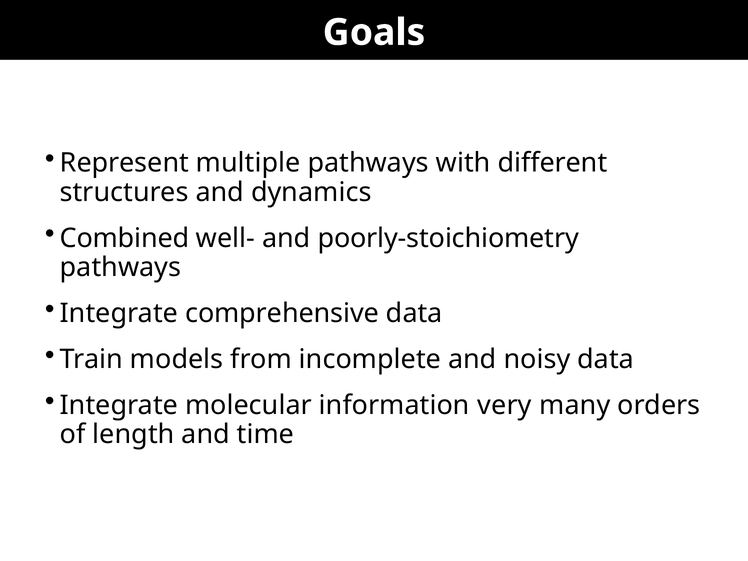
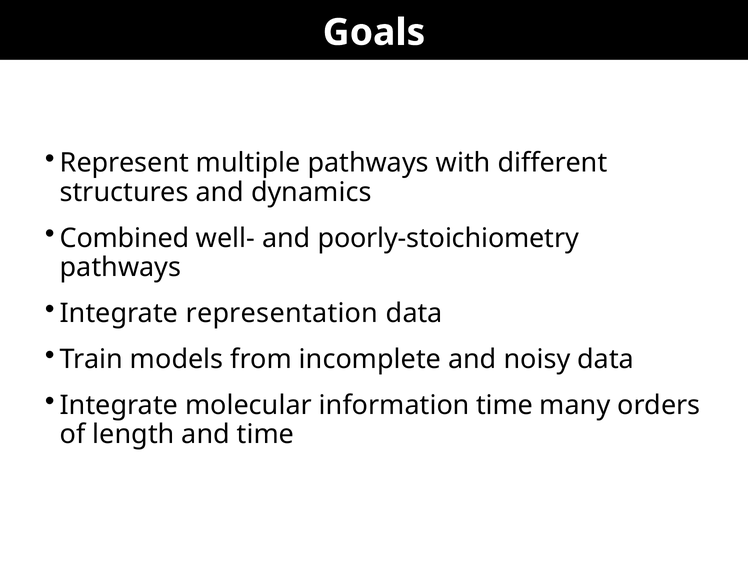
comprehensive: comprehensive -> representation
information very: very -> time
